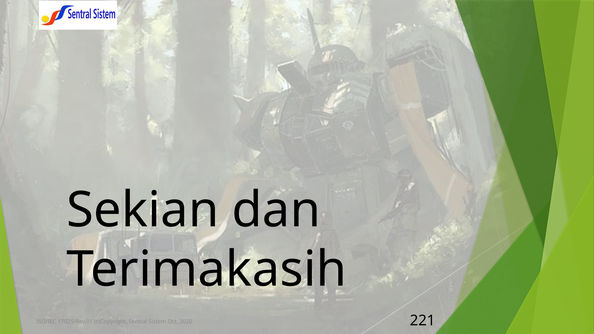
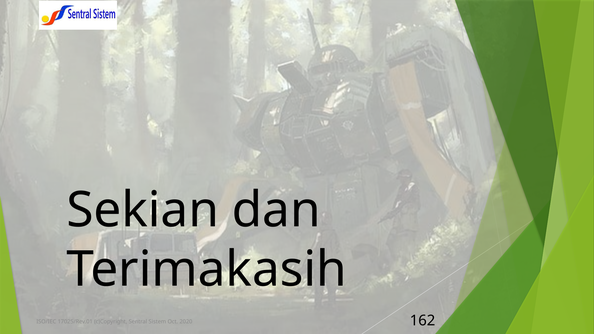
221: 221 -> 162
